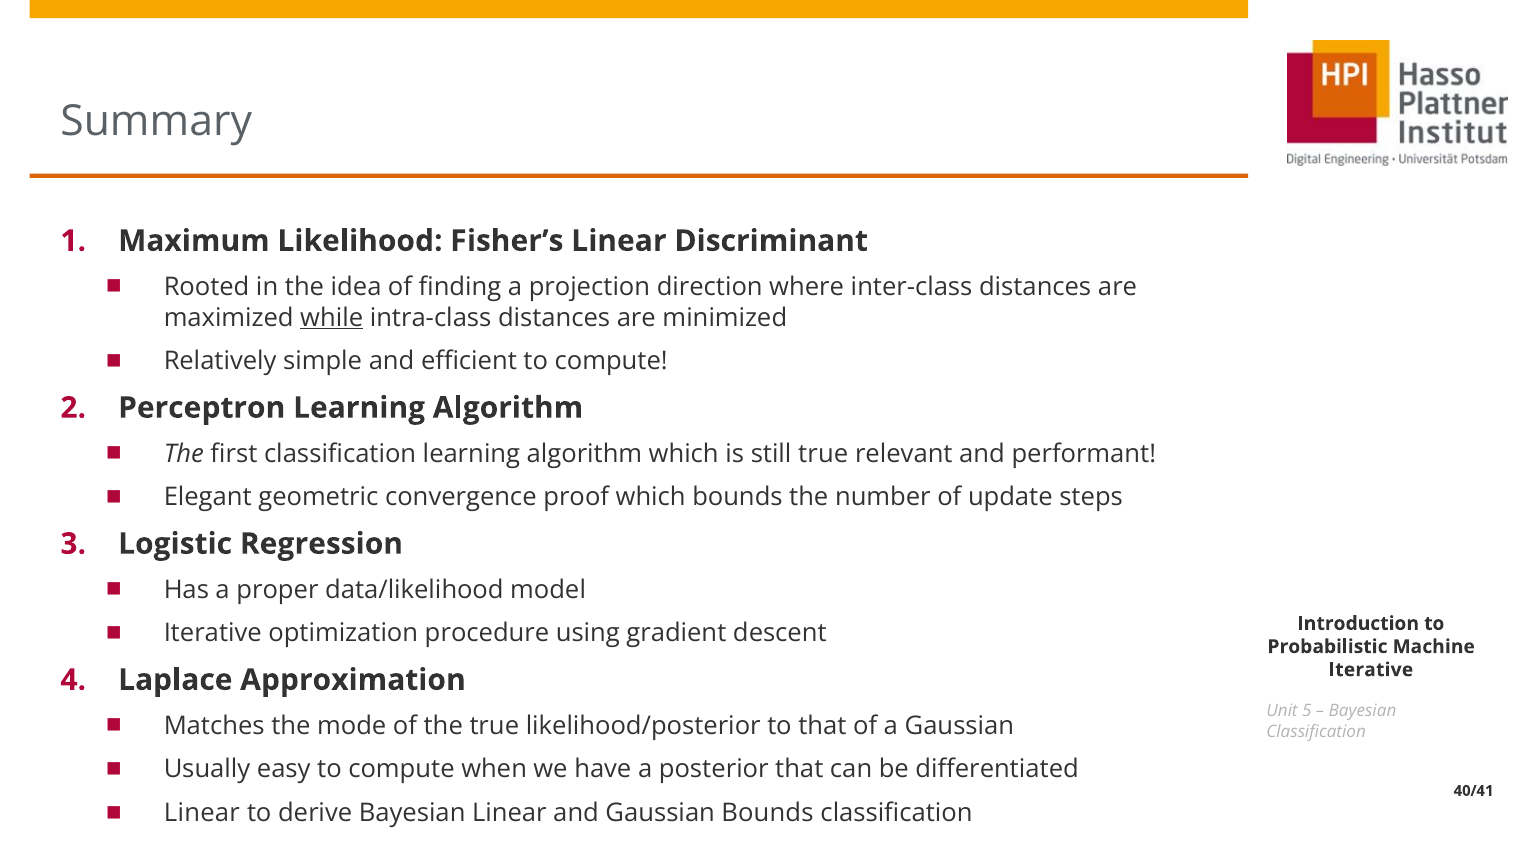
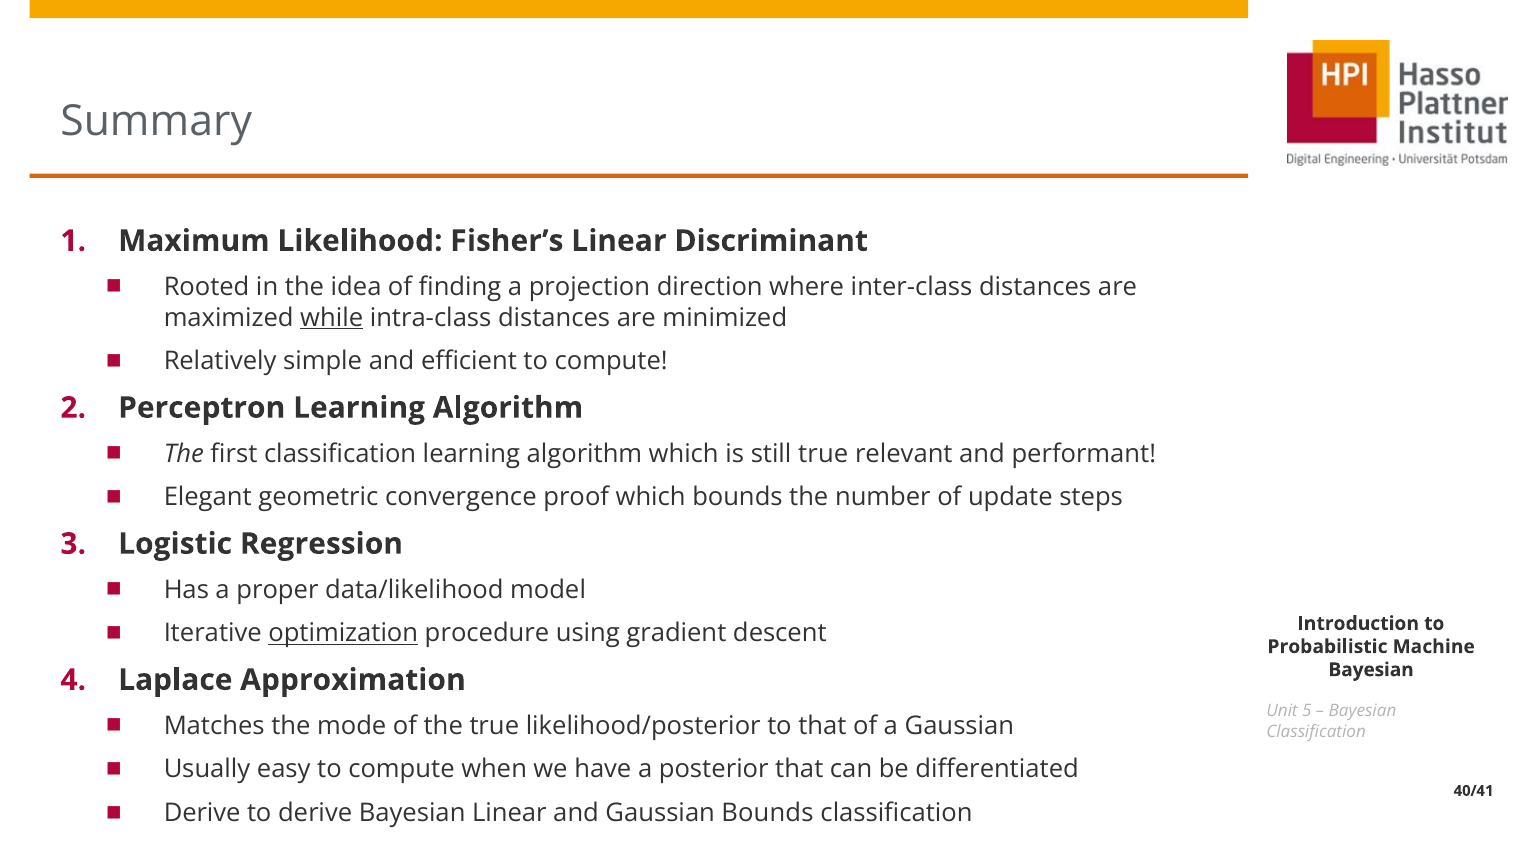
optimization underline: none -> present
Iterative at (1371, 670): Iterative -> Bayesian
Linear at (202, 813): Linear -> Derive
